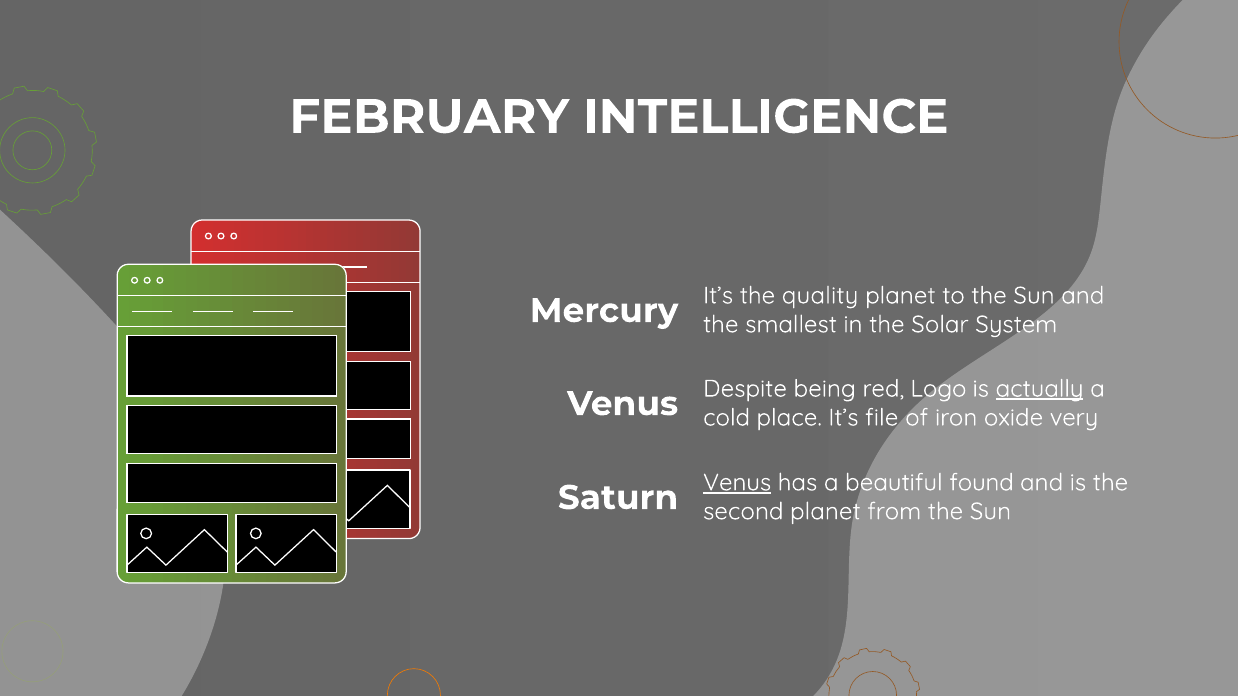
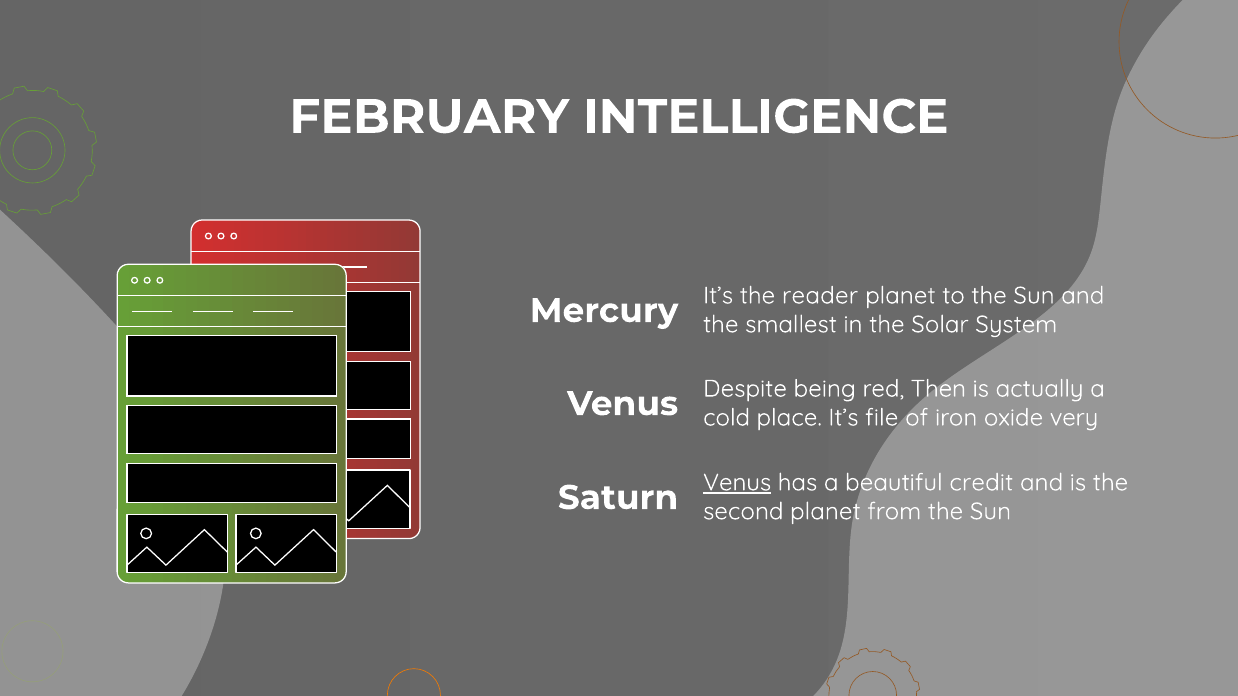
quality: quality -> reader
Logo: Logo -> Then
actually underline: present -> none
found: found -> credit
